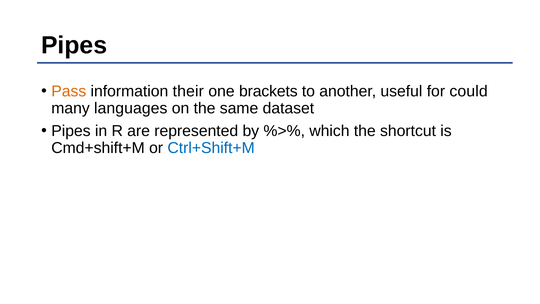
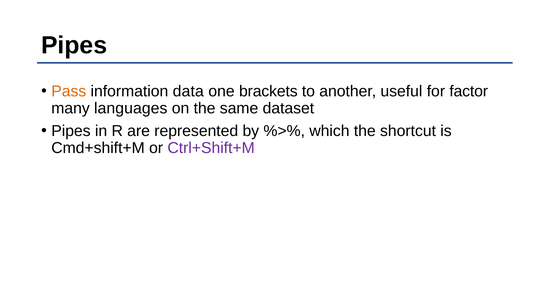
their: their -> data
could: could -> factor
Ctrl+Shift+M colour: blue -> purple
